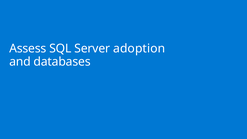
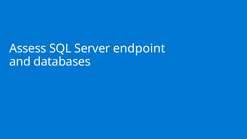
adoption: adoption -> endpoint
